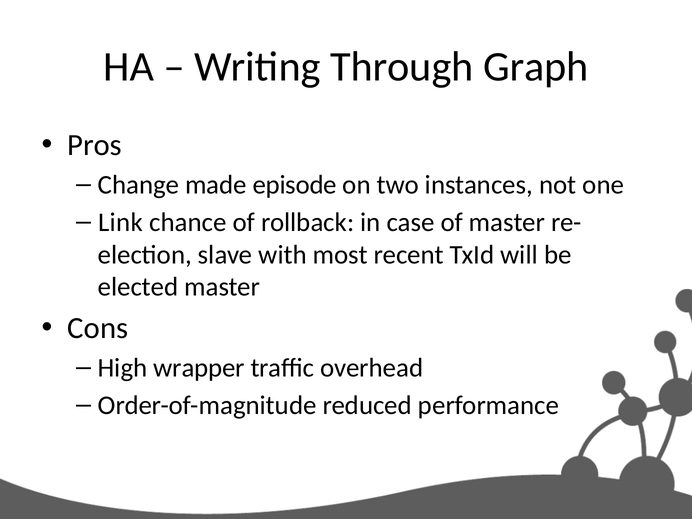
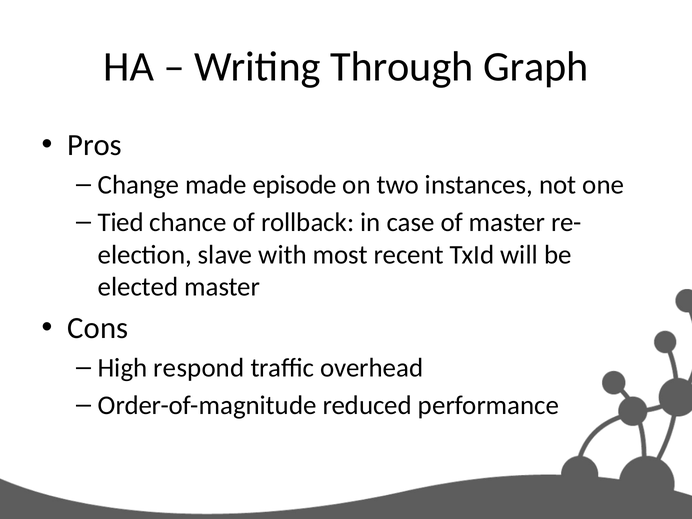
Link: Link -> Tied
wrapper: wrapper -> respond
